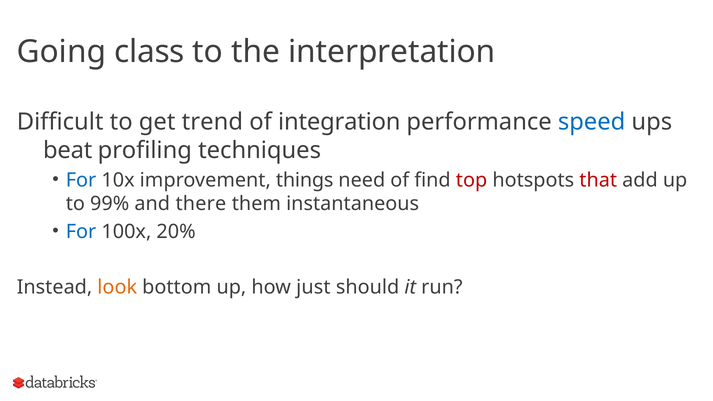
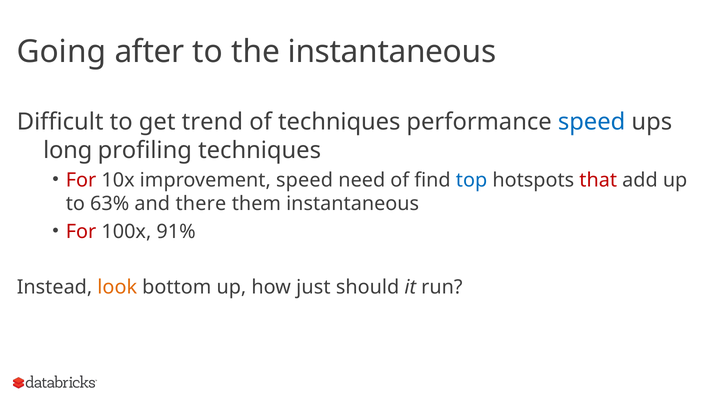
class: class -> after
the interpretation: interpretation -> instantaneous
of integration: integration -> techniques
beat: beat -> long
For at (81, 180) colour: blue -> red
improvement things: things -> speed
top colour: red -> blue
99%: 99% -> 63%
For at (81, 232) colour: blue -> red
20%: 20% -> 91%
